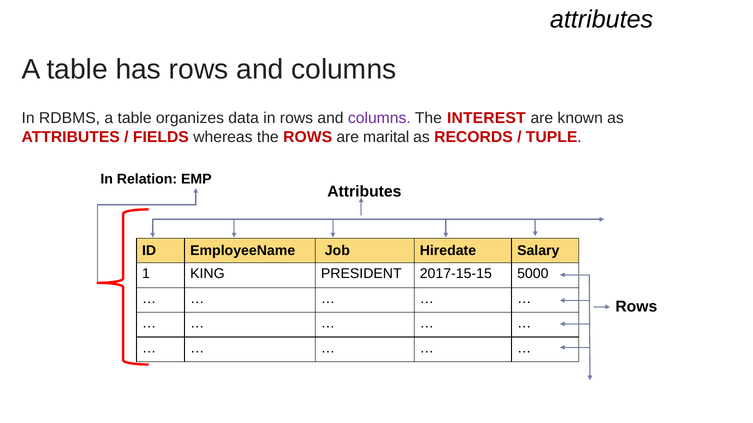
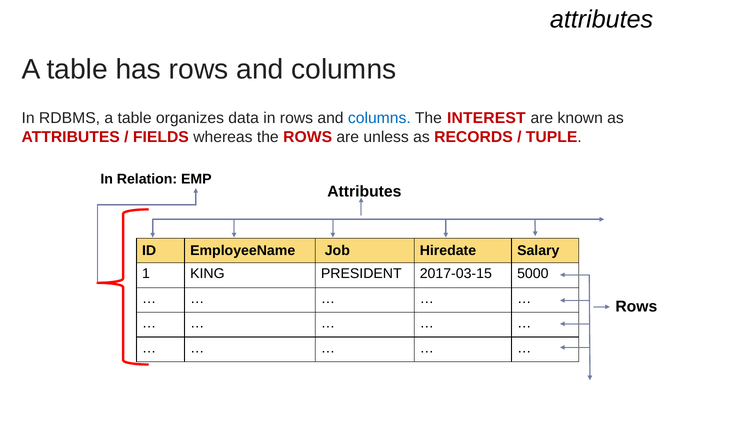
columns at (379, 118) colour: purple -> blue
marital: marital -> unless
2017-15-15: 2017-15-15 -> 2017-03-15
